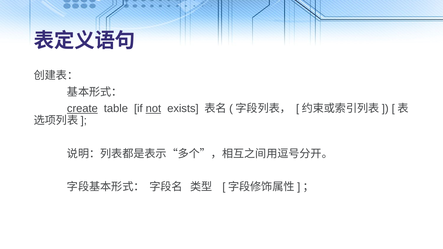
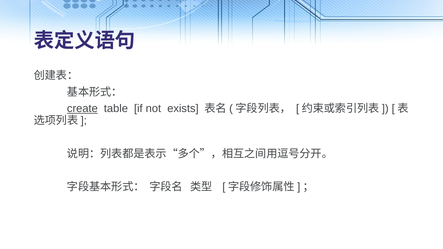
not underline: present -> none
